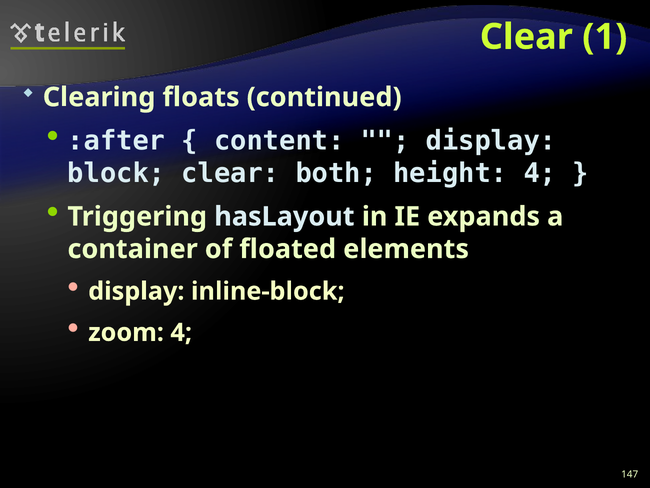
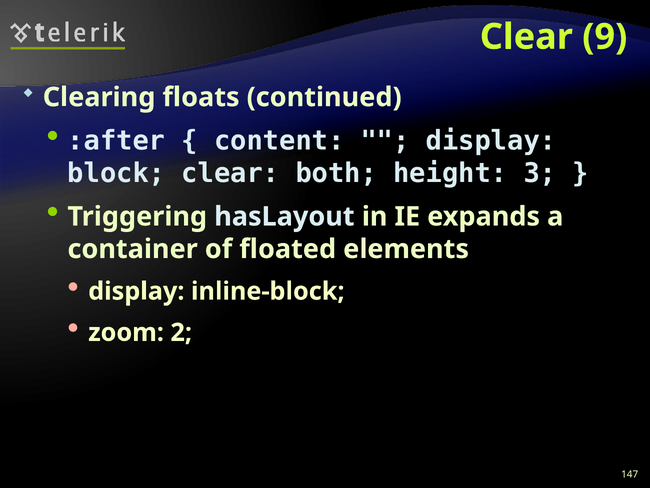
1: 1 -> 9
height 4: 4 -> 3
zoom 4: 4 -> 2
